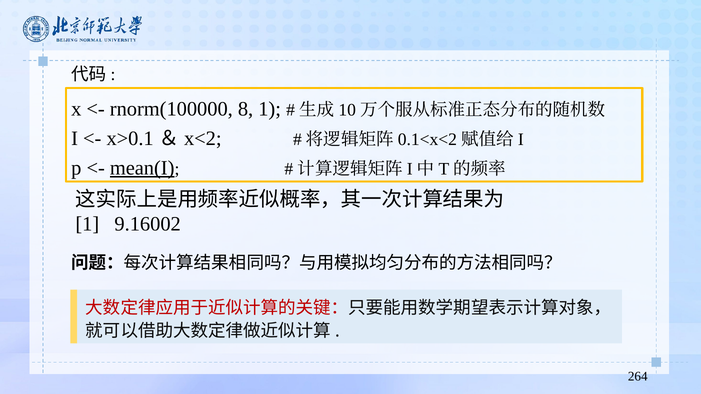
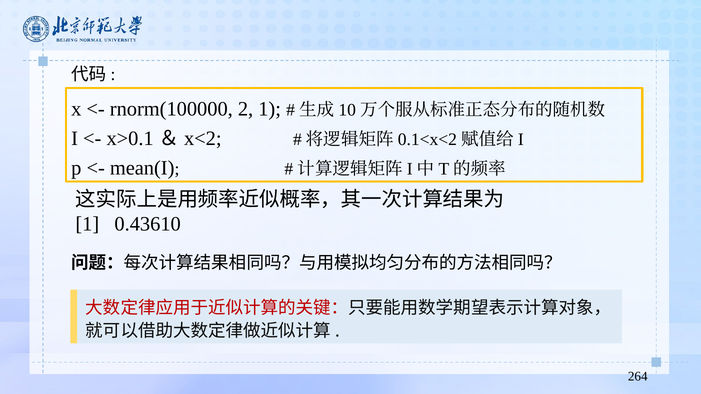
8: 8 -> 2
mean(I underline: present -> none
9.16002: 9.16002 -> 0.43610
